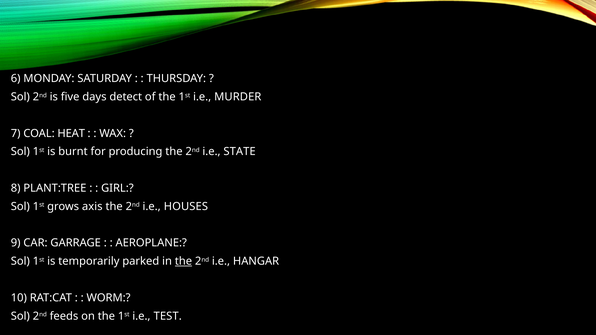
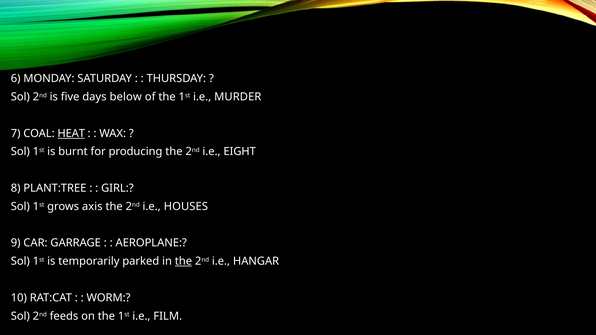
detect: detect -> below
HEAT underline: none -> present
STATE: STATE -> EIGHT
TEST: TEST -> FILM
